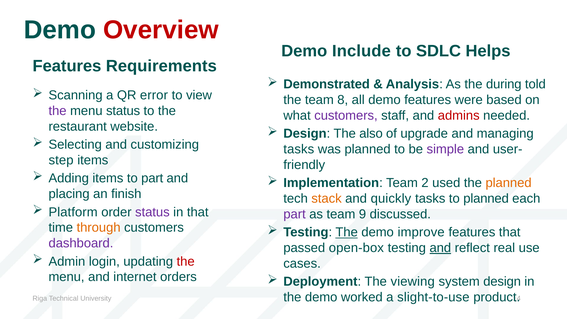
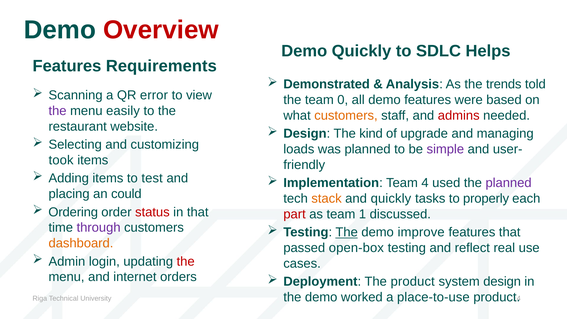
Demo Include: Include -> Quickly
during: during -> trends
8: 8 -> 0
menu status: status -> easily
customers at (346, 115) colour: purple -> orange
also: also -> kind
tasks at (299, 149): tasks -> loads
step: step -> took
to part: part -> test
2: 2 -> 4
planned at (509, 183) colour: orange -> purple
finish: finish -> could
to planned: planned -> properly
Platform: Platform -> Ordering
status at (152, 212) colour: purple -> red
part at (295, 214) colour: purple -> red
9: 9 -> 1
through colour: orange -> purple
dashboard colour: purple -> orange
and at (440, 248) underline: present -> none
The viewing: viewing -> product
slight-to-use: slight-to-use -> place-to-use
